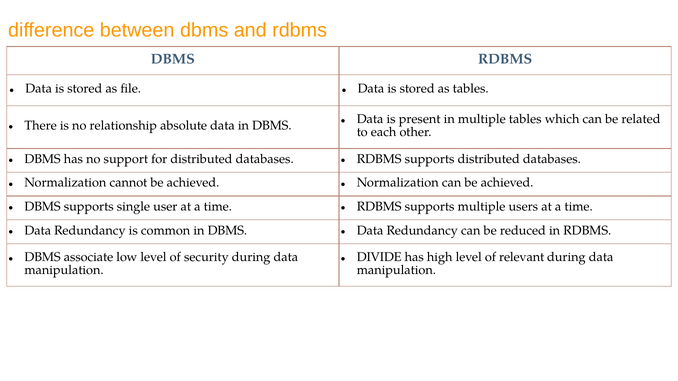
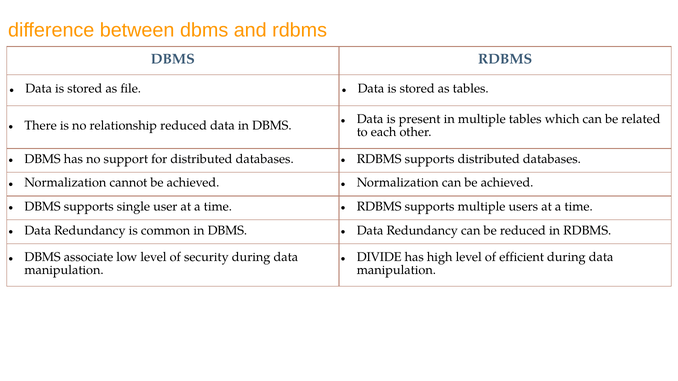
relationship absolute: absolute -> reduced
relevant: relevant -> efficient
